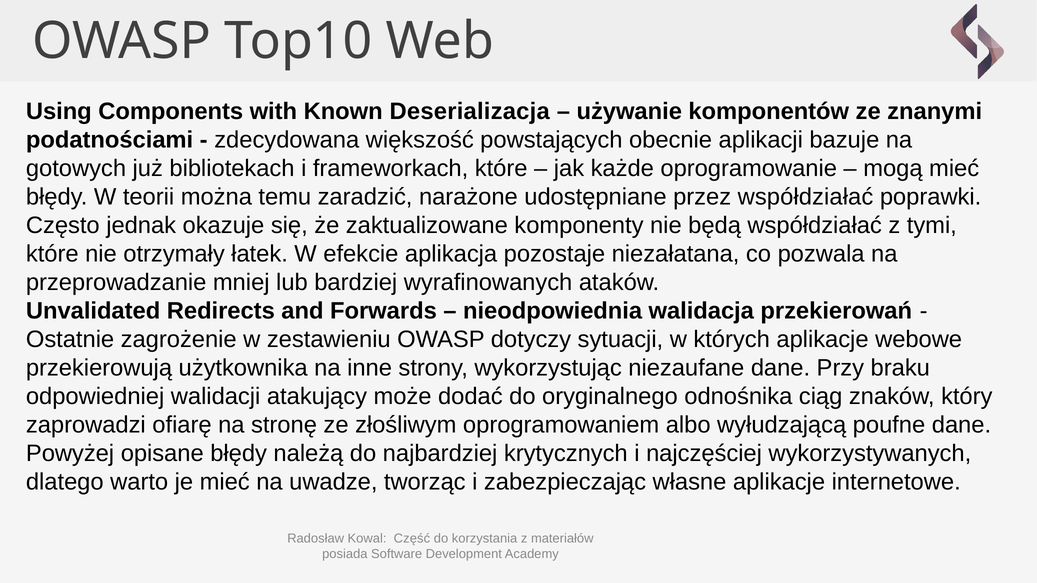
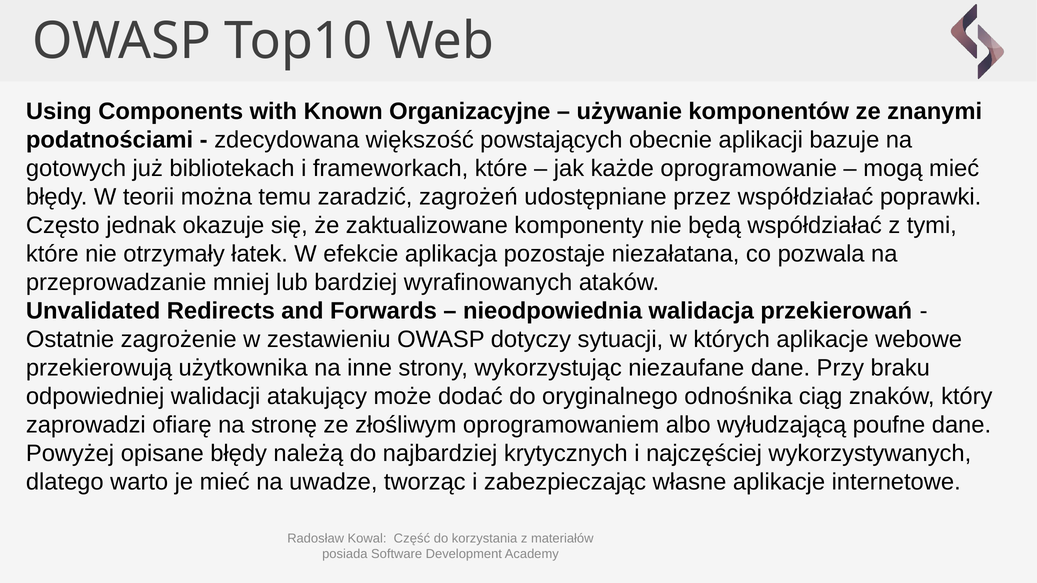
Deserializacja: Deserializacja -> Organizacyjne
narażone: narażone -> zagrożeń
